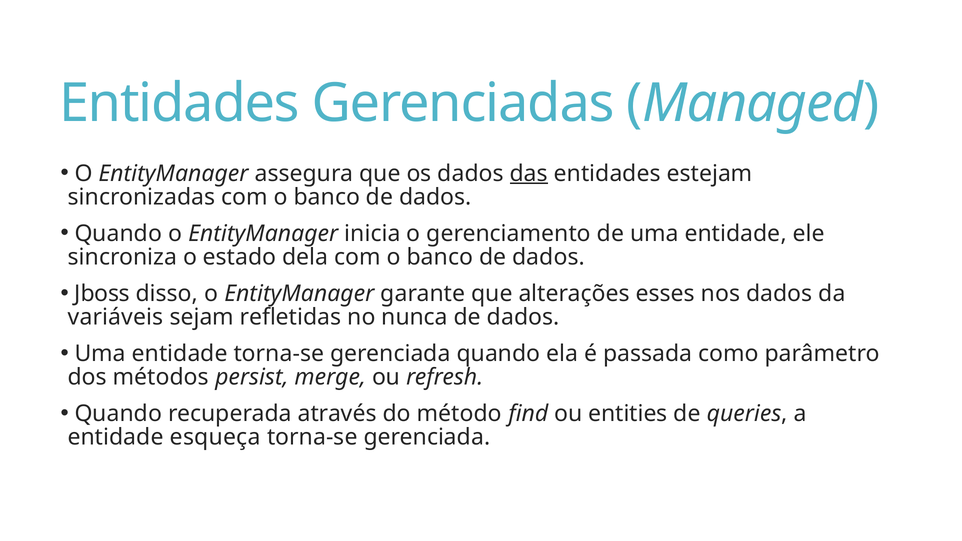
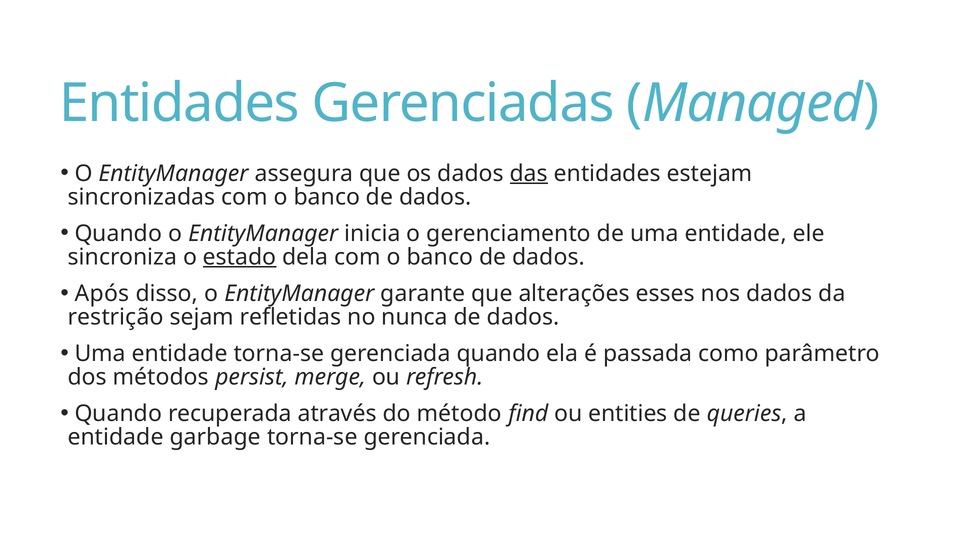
estado underline: none -> present
Jboss: Jboss -> Após
variáveis: variáveis -> restrição
esqueça: esqueça -> garbage
